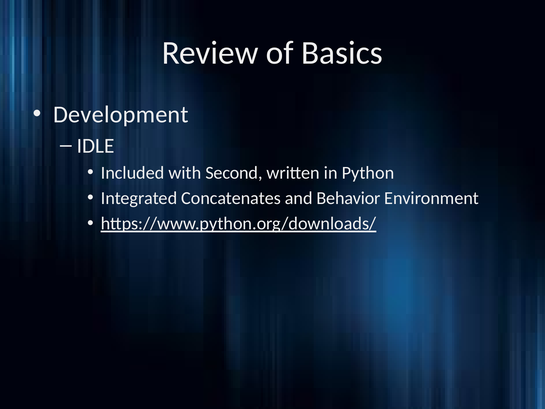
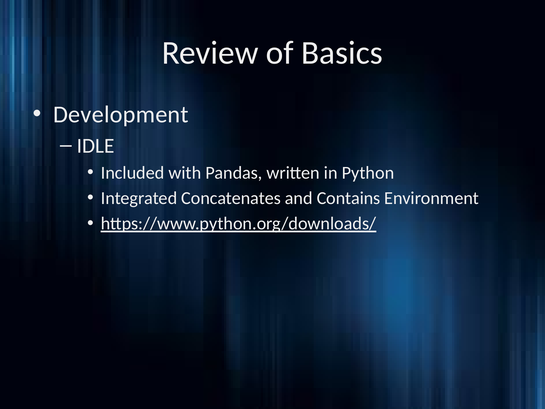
Second: Second -> Pandas
Behavior: Behavior -> Contains
